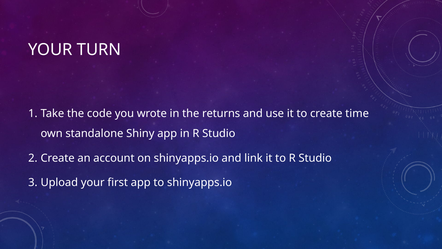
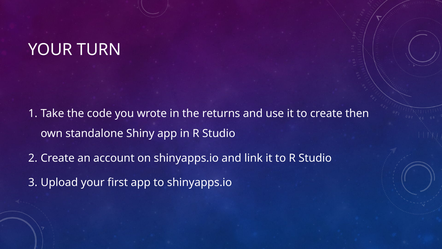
time: time -> then
